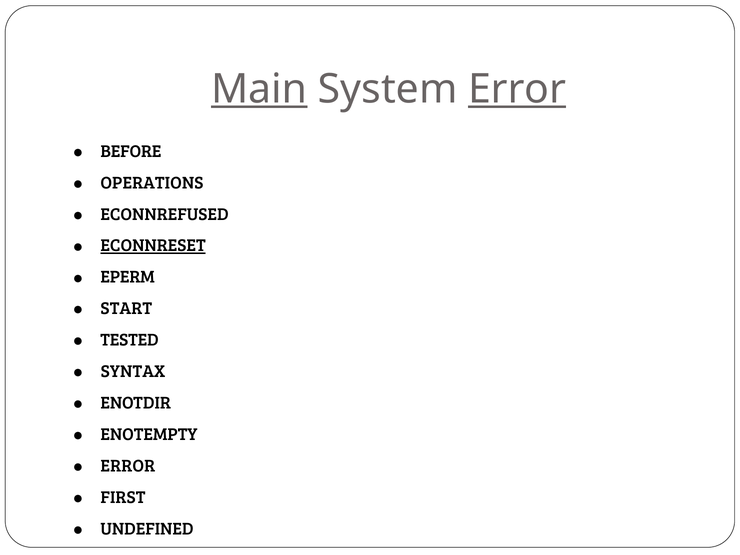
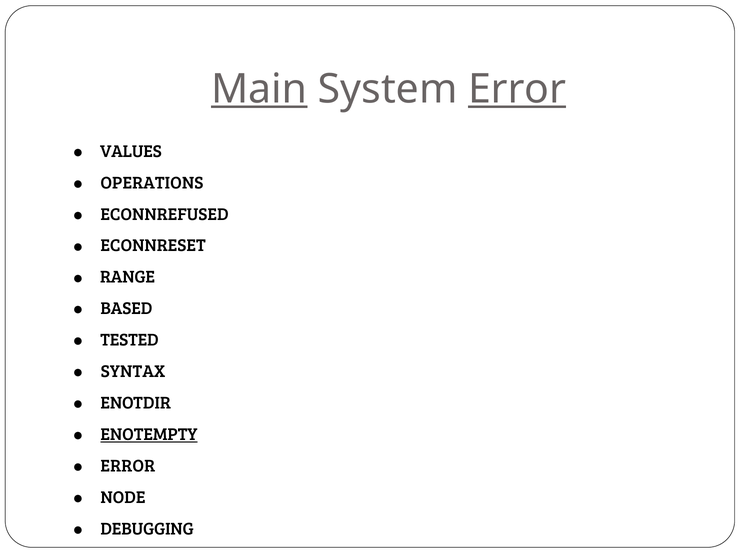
BEFORE: BEFORE -> VALUES
ECONNRESET underline: present -> none
EPERM: EPERM -> RANGE
START: START -> BASED
ENOTEMPTY underline: none -> present
FIRST: FIRST -> NODE
UNDEFINED: UNDEFINED -> DEBUGGING
